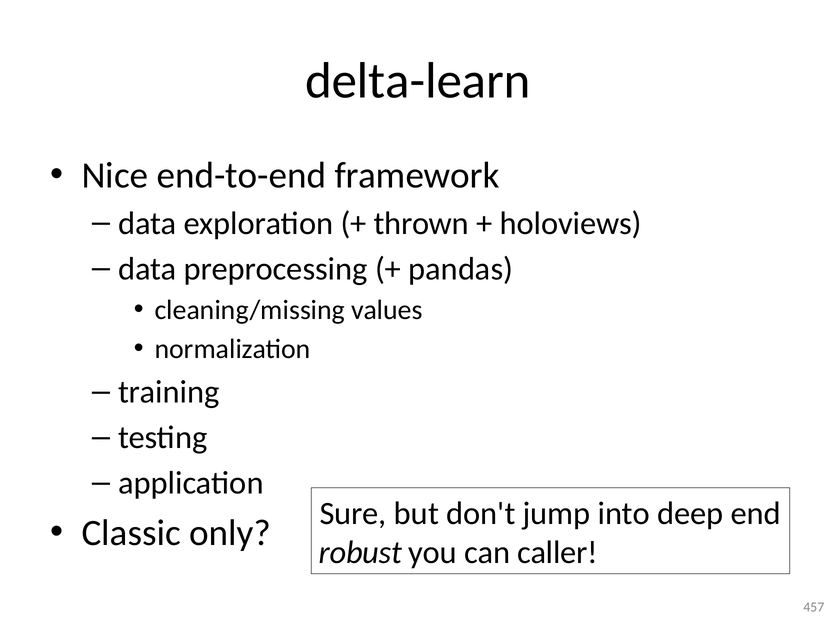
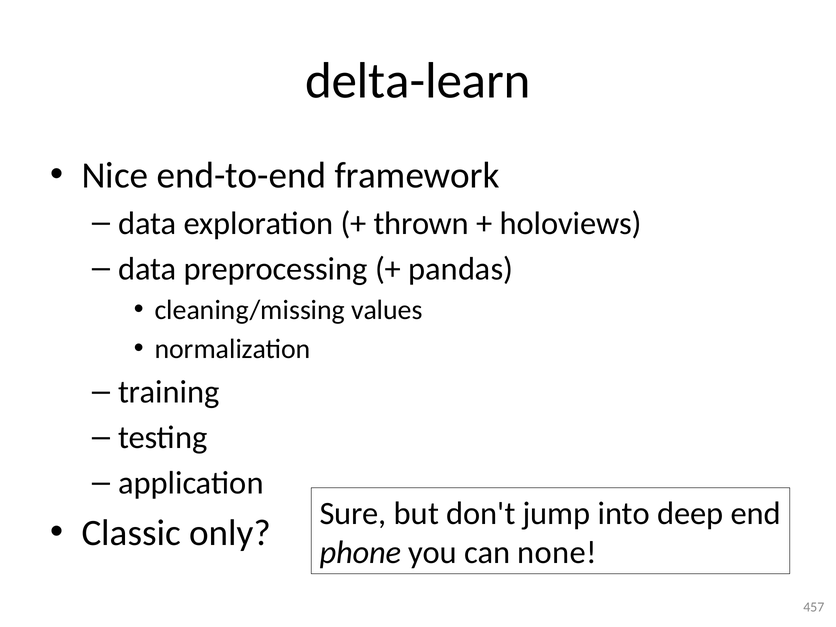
robust: robust -> phone
caller: caller -> none
